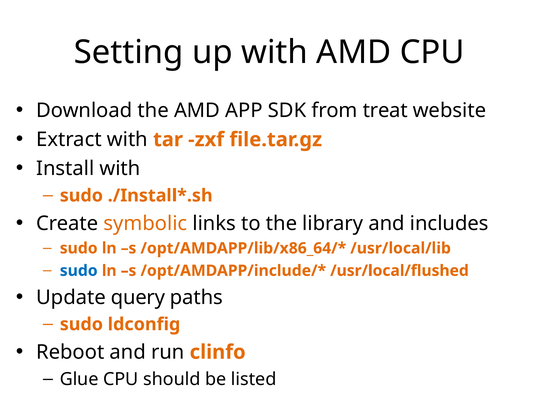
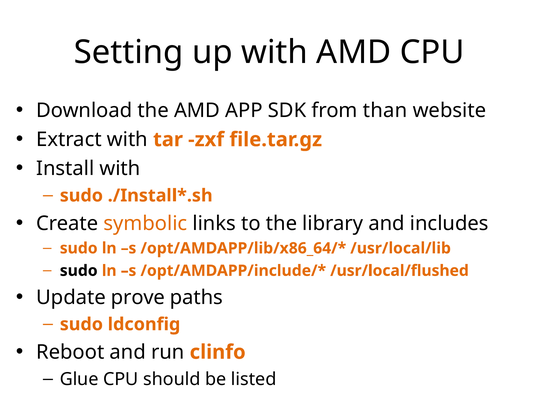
treat: treat -> than
sudo at (79, 271) colour: blue -> black
query: query -> prove
